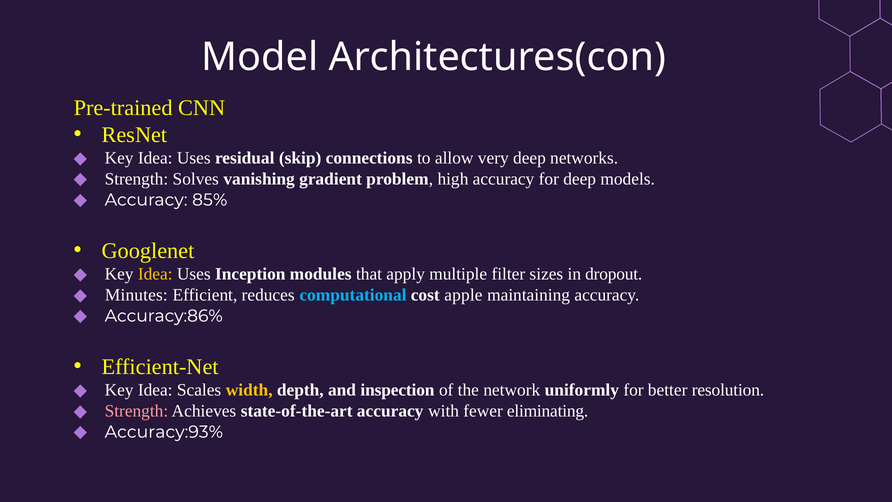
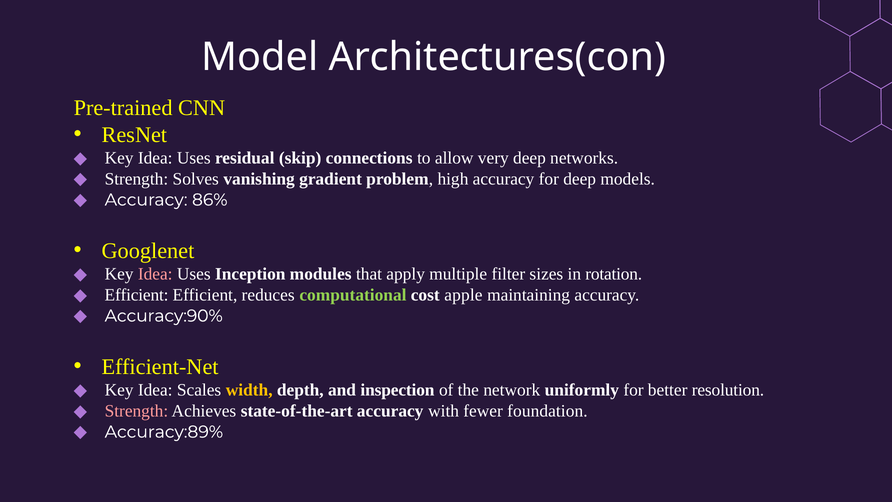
85%: 85% -> 86%
Idea at (155, 274) colour: yellow -> pink
dropout: dropout -> rotation
Minutes at (136, 295): Minutes -> Efficient
computational colour: light blue -> light green
Accuracy:86%: Accuracy:86% -> Accuracy:90%
eliminating: eliminating -> foundation
Accuracy:93%: Accuracy:93% -> Accuracy:89%
